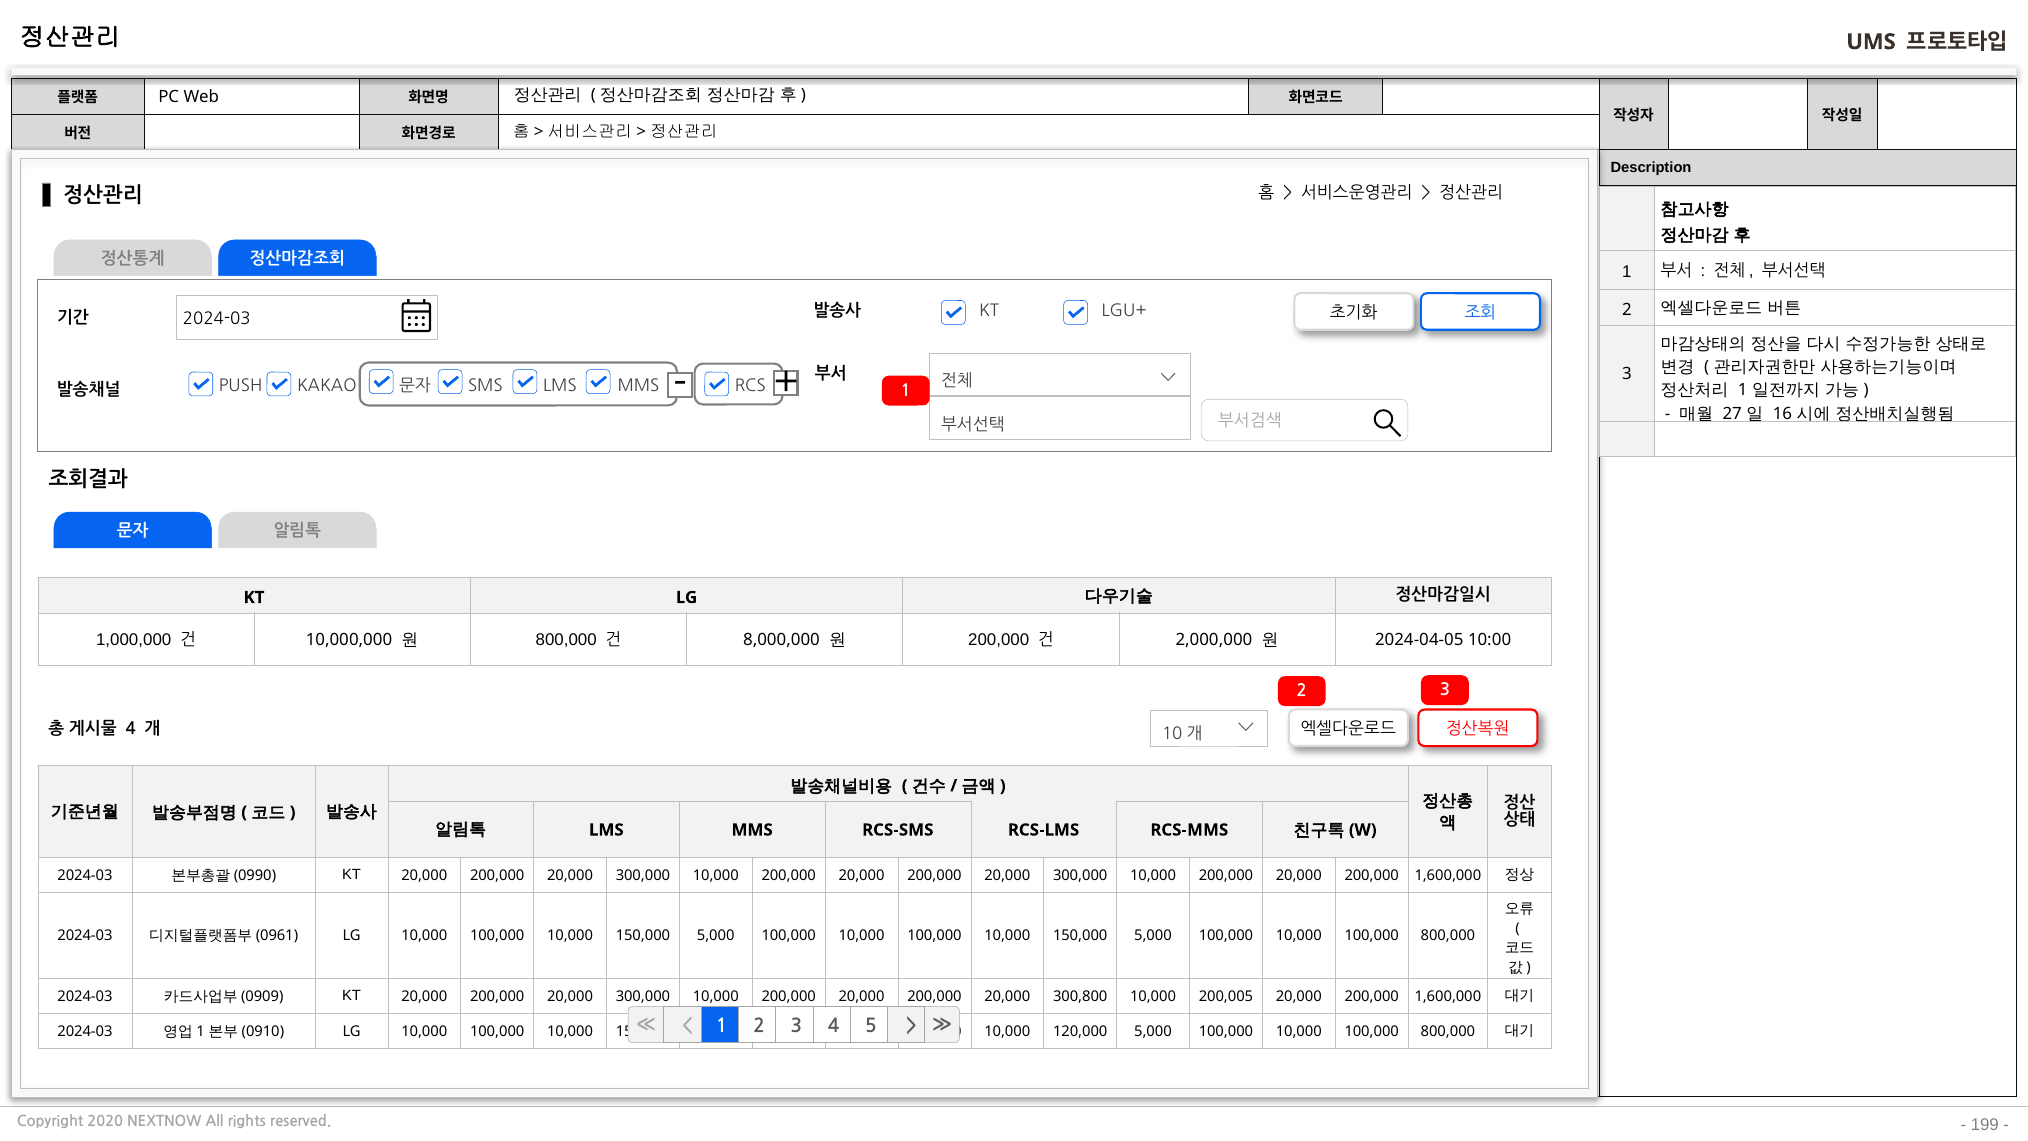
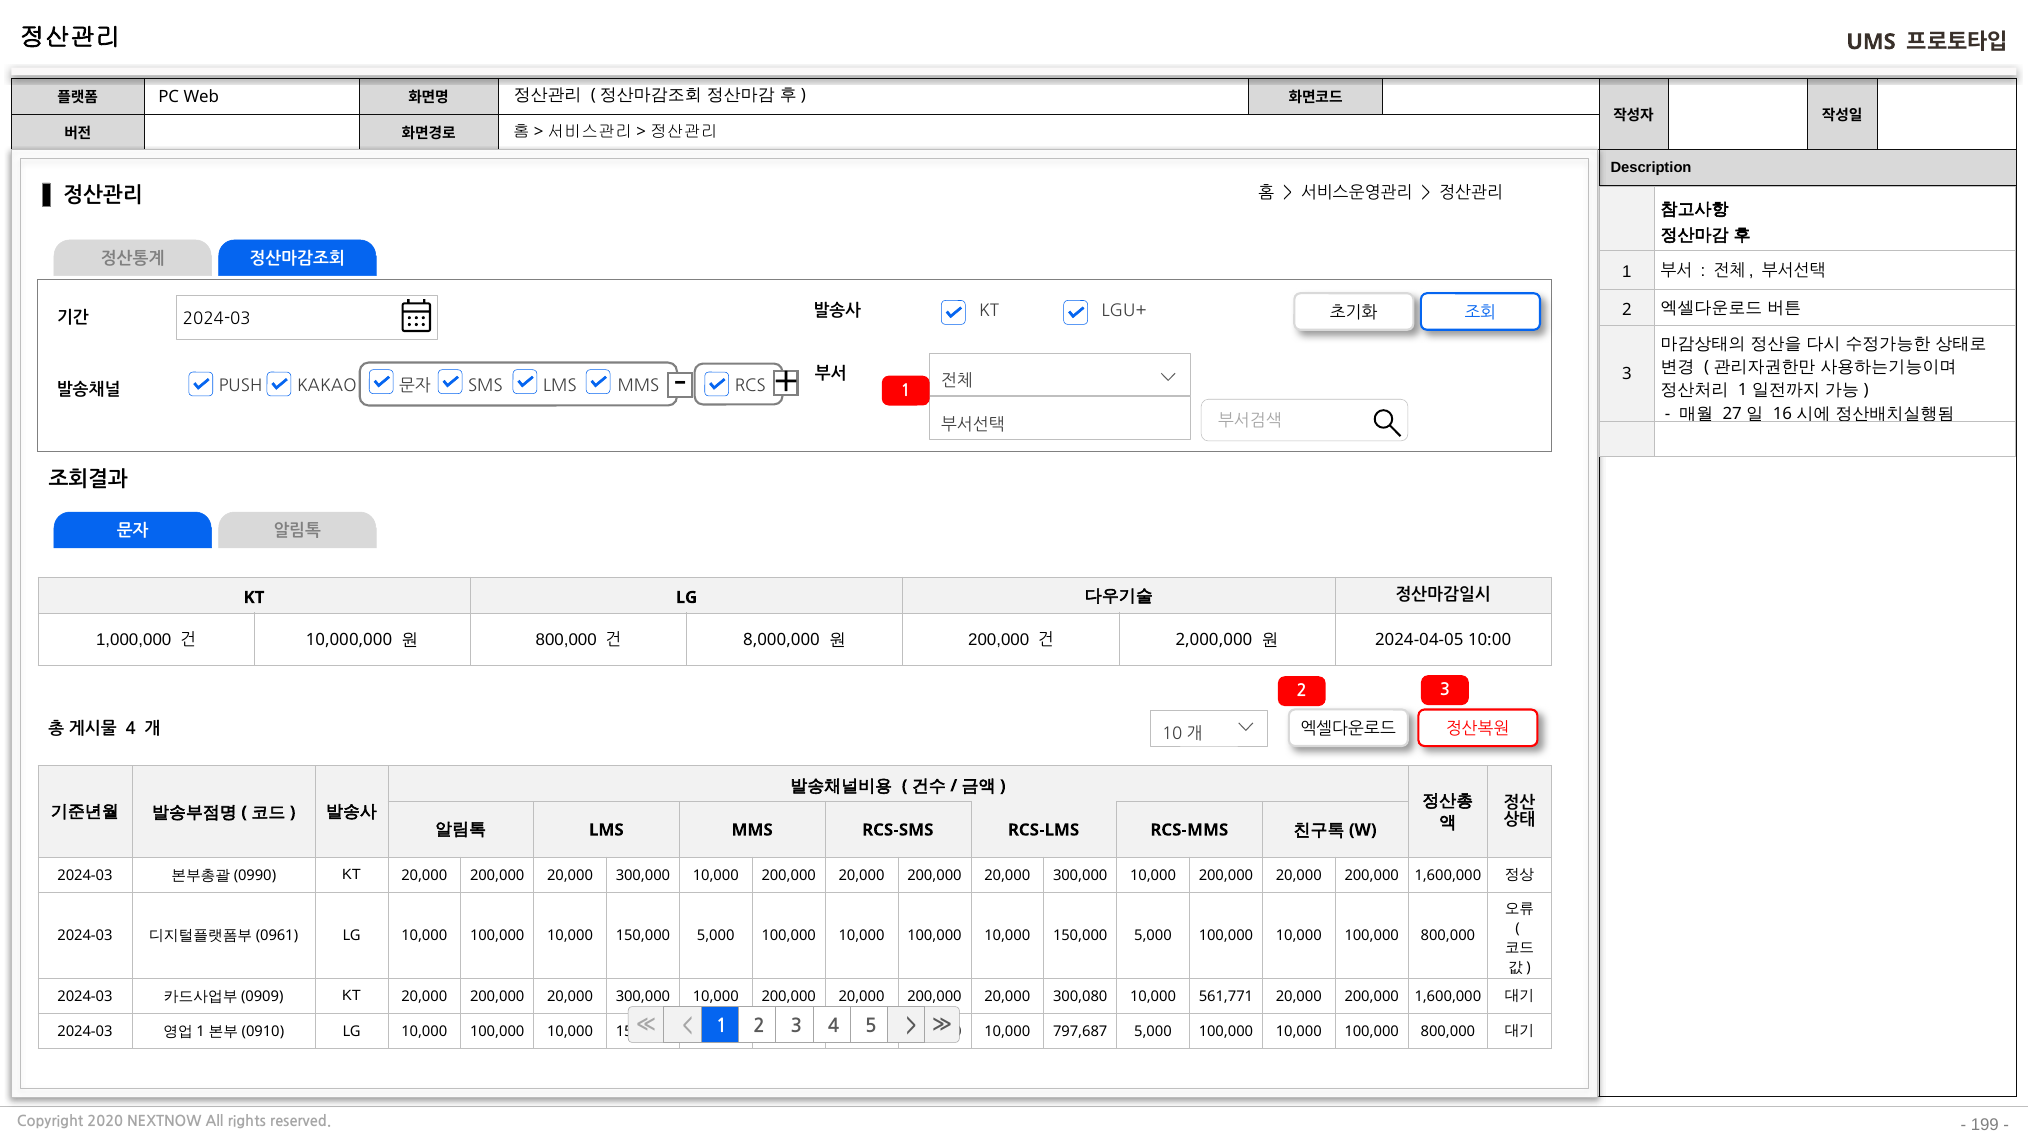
300,800: 300,800 -> 300,080
200,005: 200,005 -> 561,771
120,000: 120,000 -> 797,687
